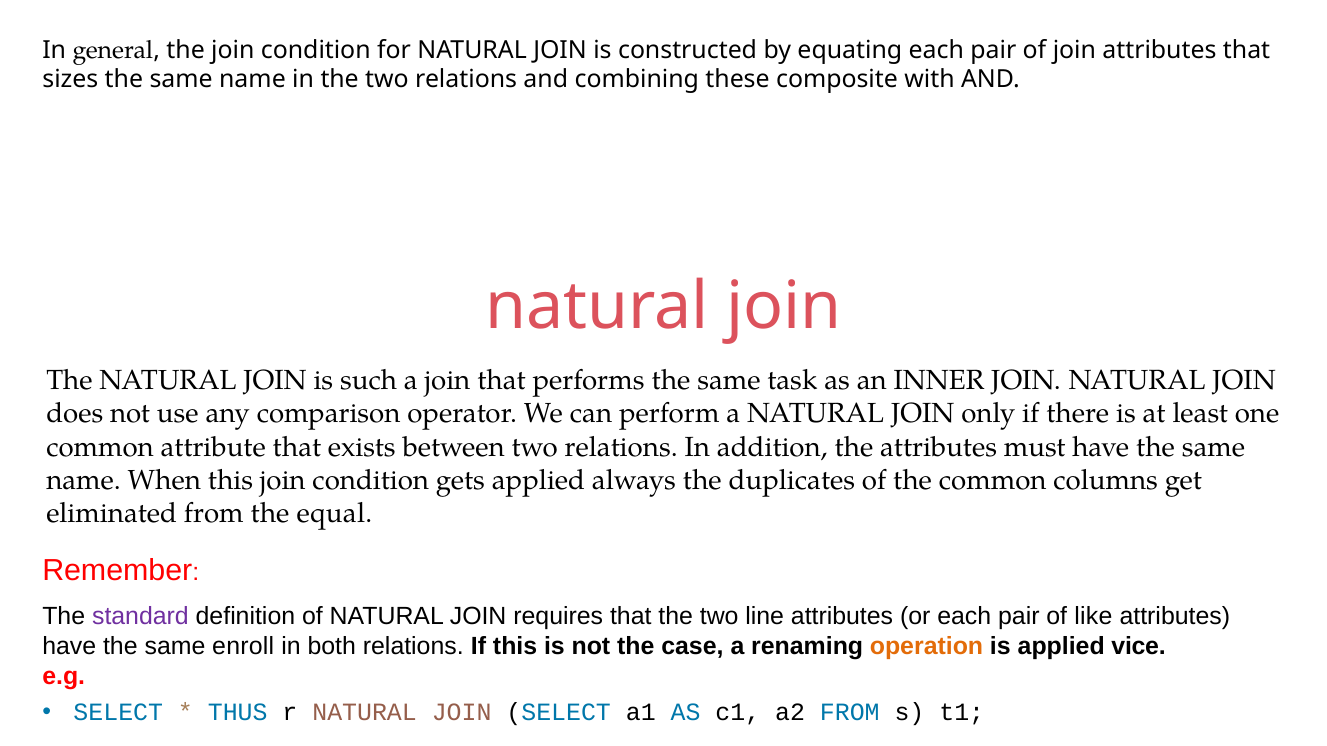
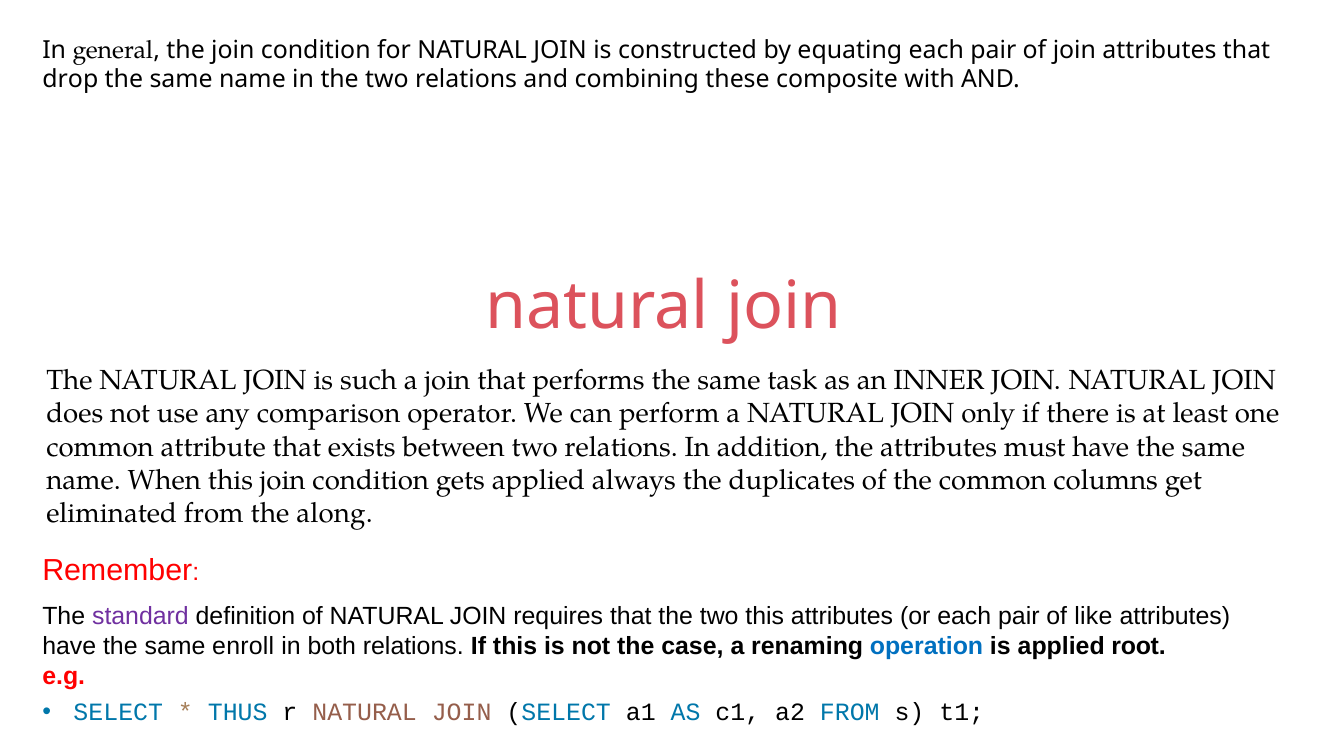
sizes: sizes -> drop
equal: equal -> along
two line: line -> this
operation colour: orange -> blue
vice: vice -> root
